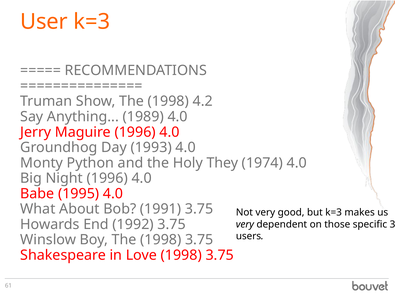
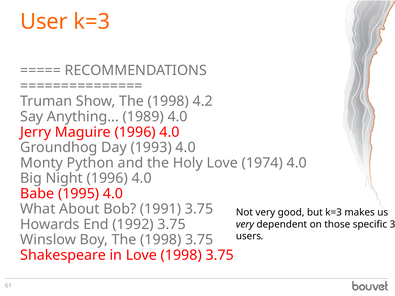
Holy They: They -> Love
